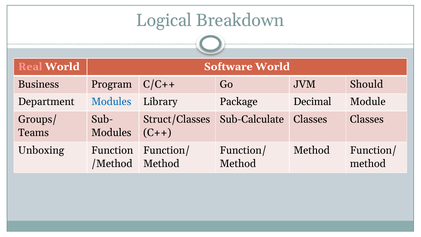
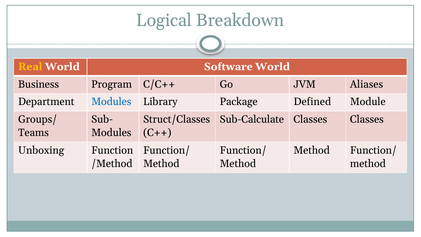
Real colour: pink -> yellow
Should: Should -> Aliases
Decimal: Decimal -> Defined
